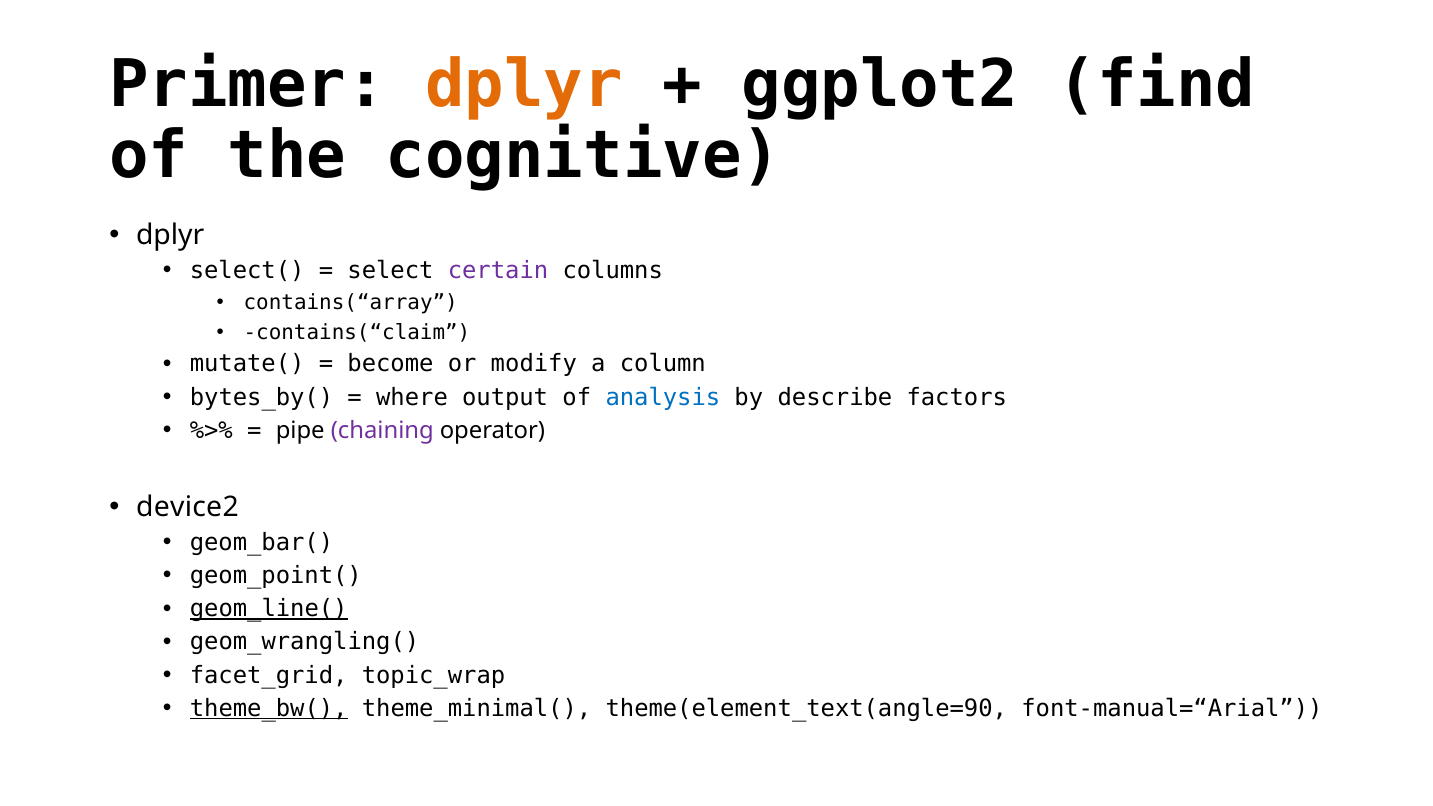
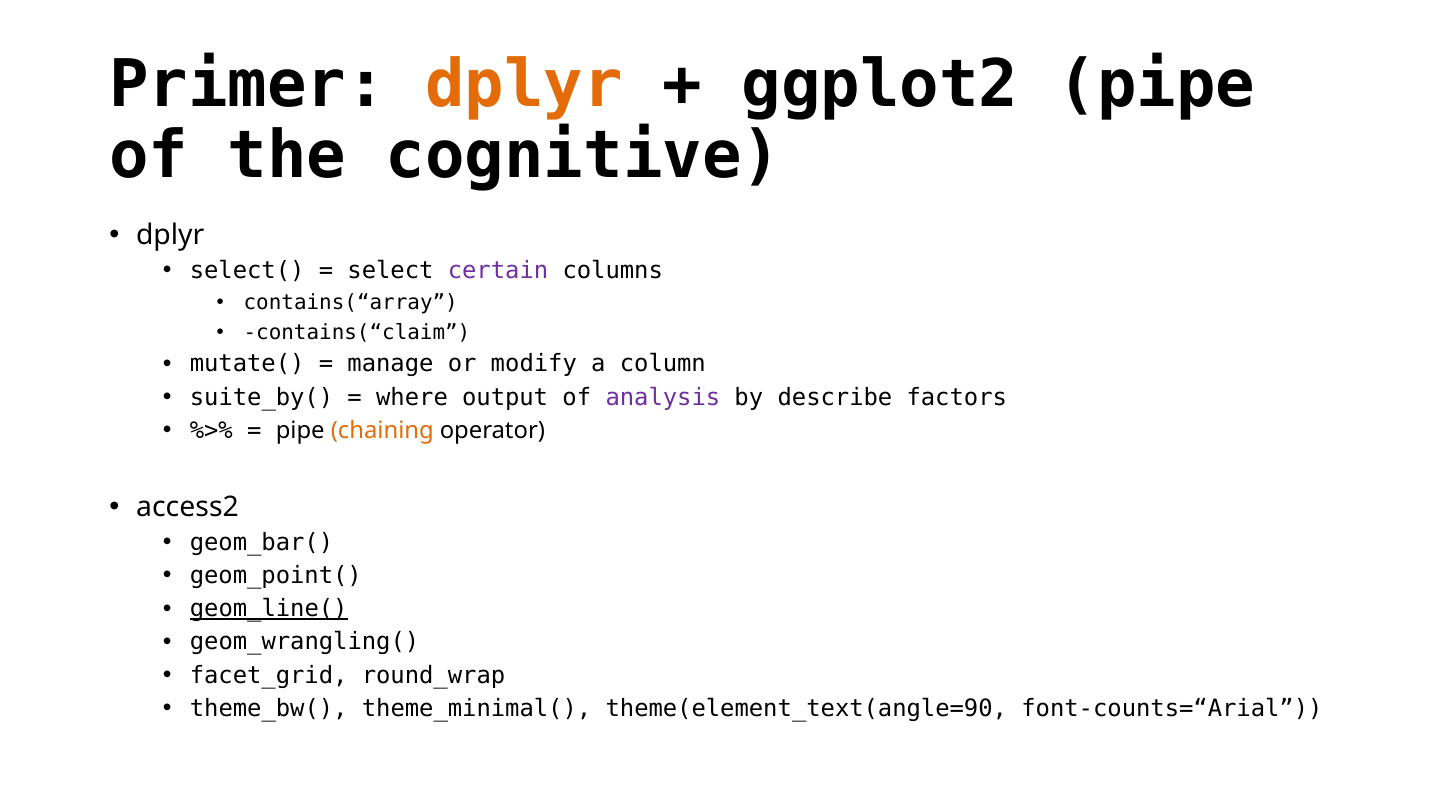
ggplot2 find: find -> pipe
become: become -> manage
bytes_by(: bytes_by( -> suite_by(
analysis colour: blue -> purple
chaining colour: purple -> orange
device2: device2 -> access2
topic_wrap: topic_wrap -> round_wrap
theme_bw( underline: present -> none
font-manual=“Arial: font-manual=“Arial -> font-counts=“Arial
